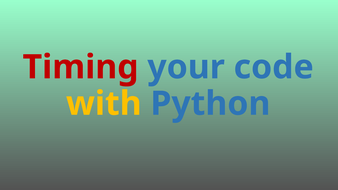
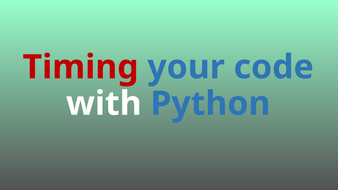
with colour: yellow -> white
